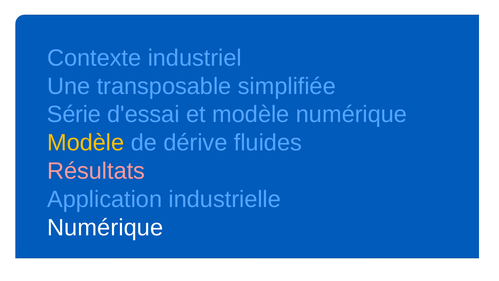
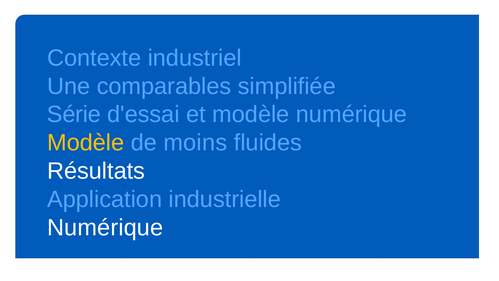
transposable: transposable -> comparables
dérive: dérive -> moins
Résultats colour: pink -> white
